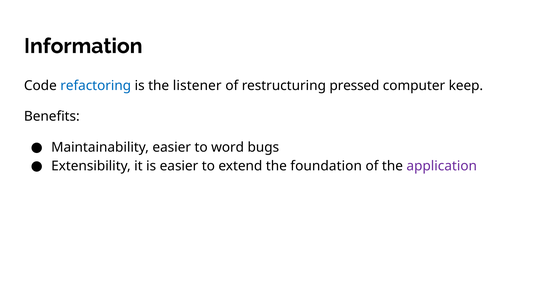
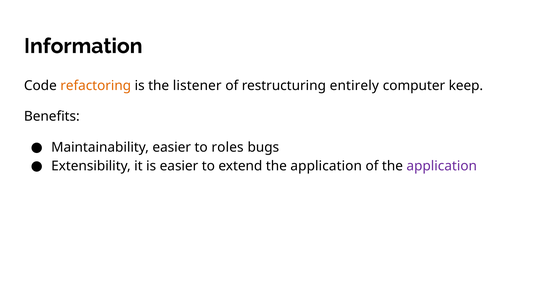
refactoring colour: blue -> orange
pressed: pressed -> entirely
word: word -> roles
extend the foundation: foundation -> application
